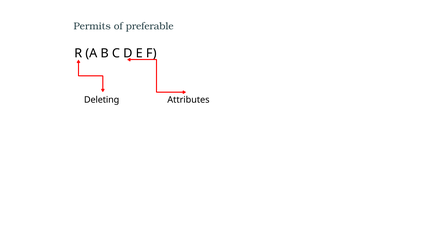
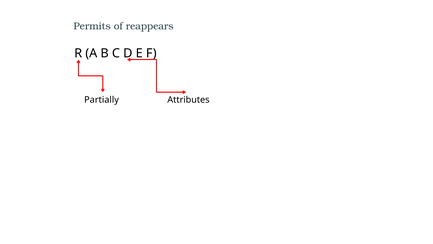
preferable: preferable -> reappears
Deleting: Deleting -> Partially
